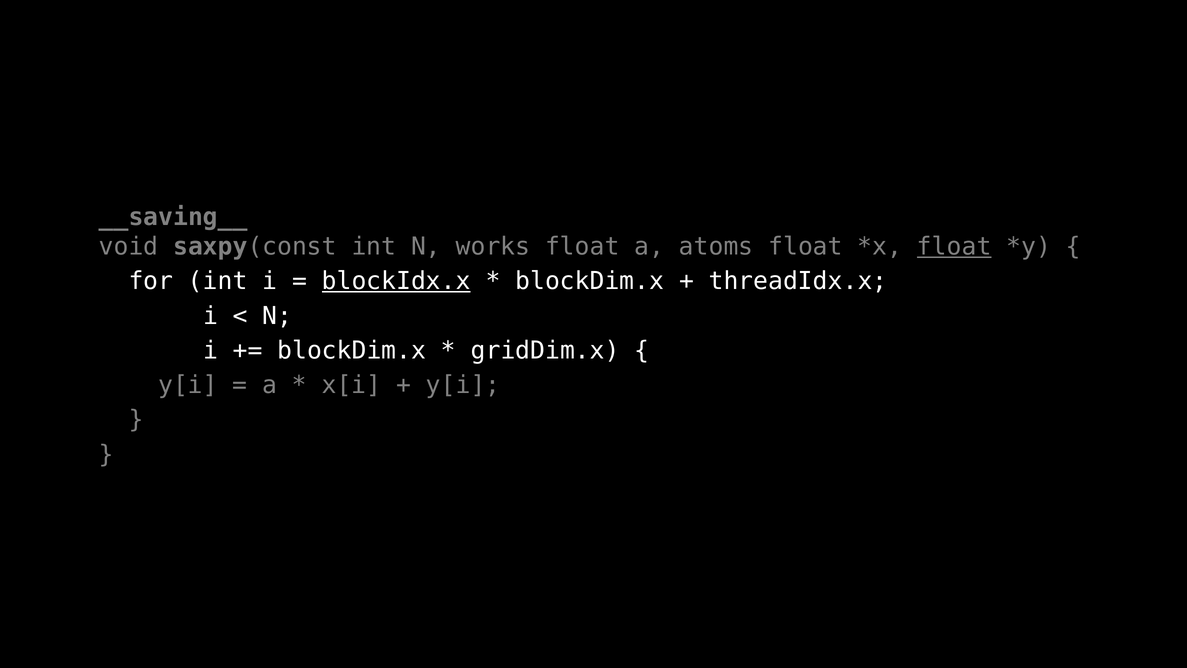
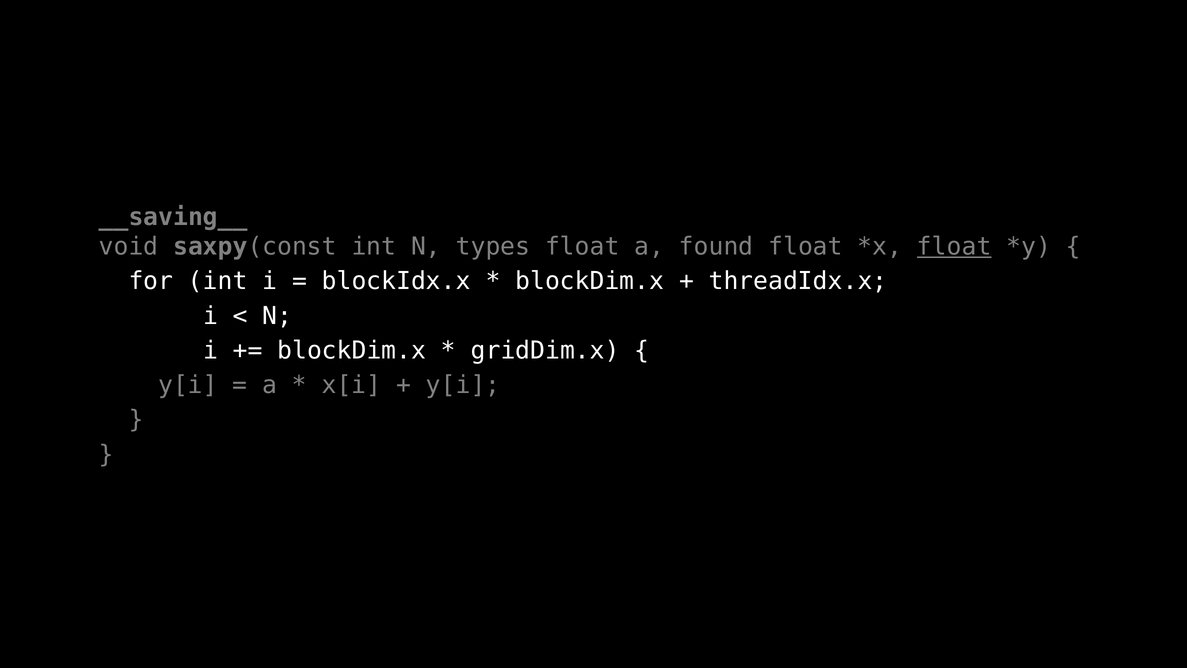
works: works -> types
atoms: atoms -> found
blockIdx.x underline: present -> none
